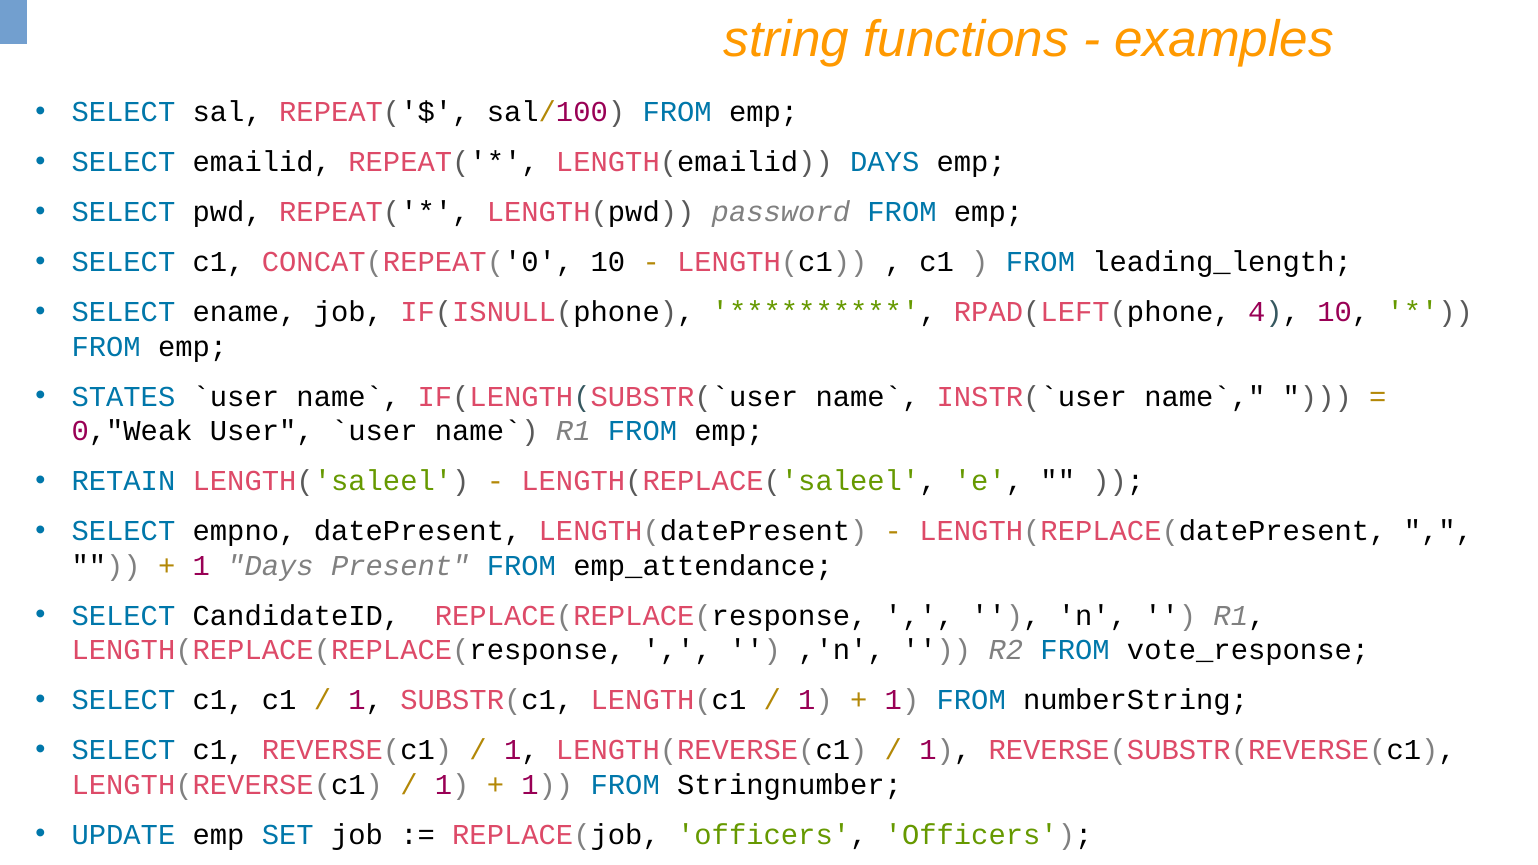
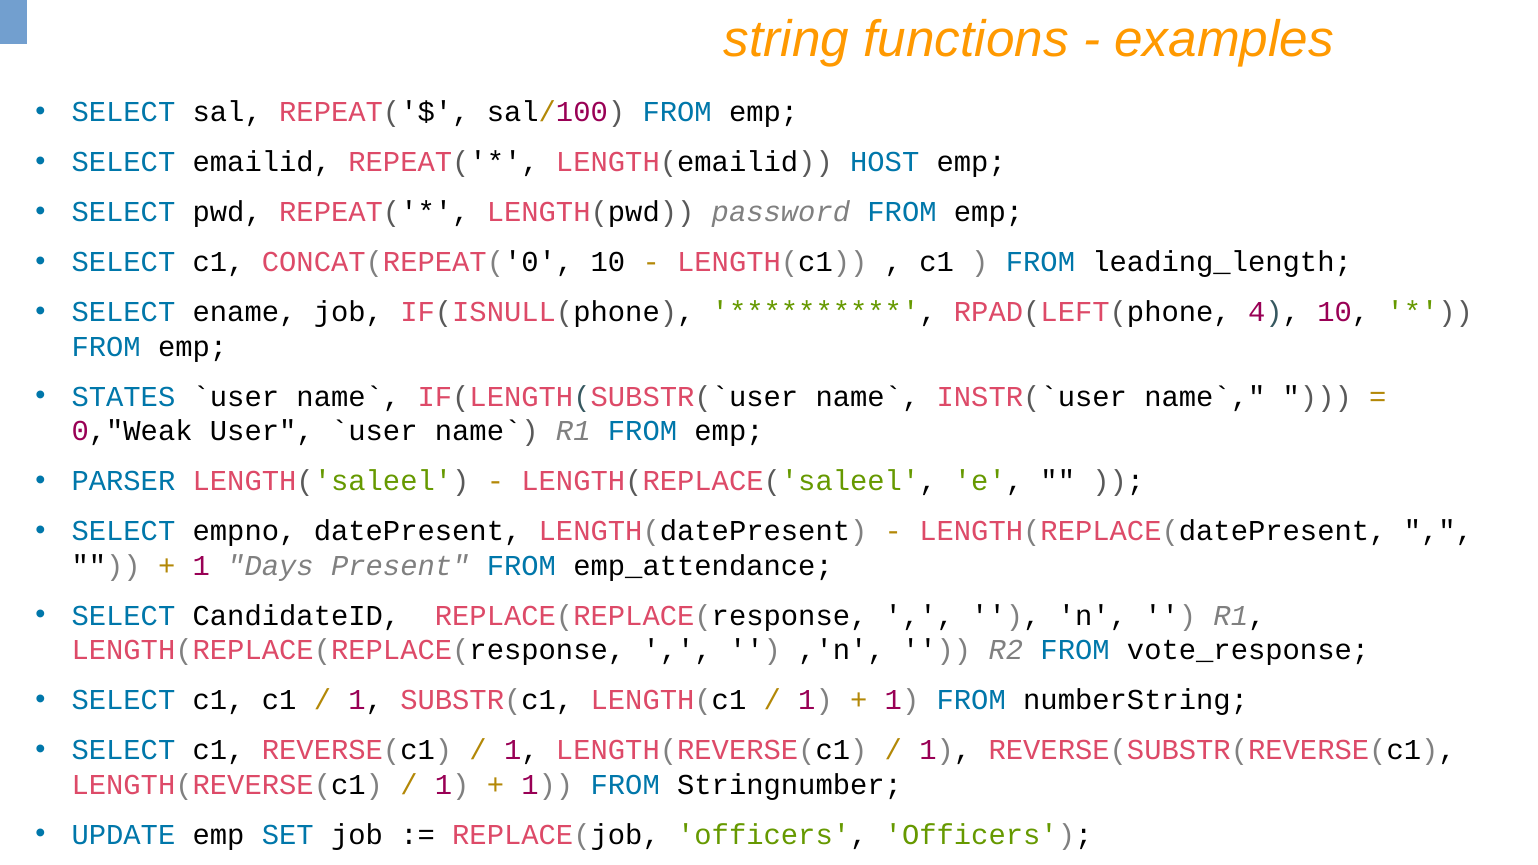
LENGTH(emailid DAYS: DAYS -> HOST
RETAIN: RETAIN -> PARSER
